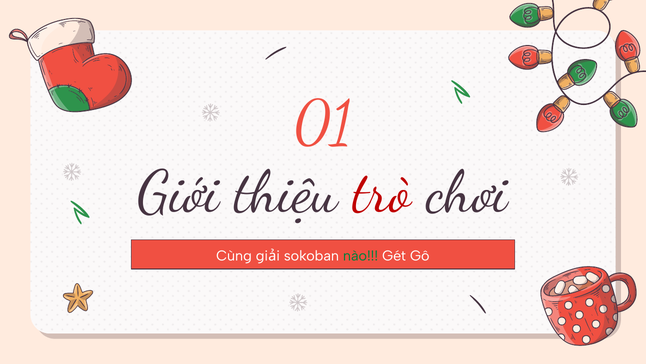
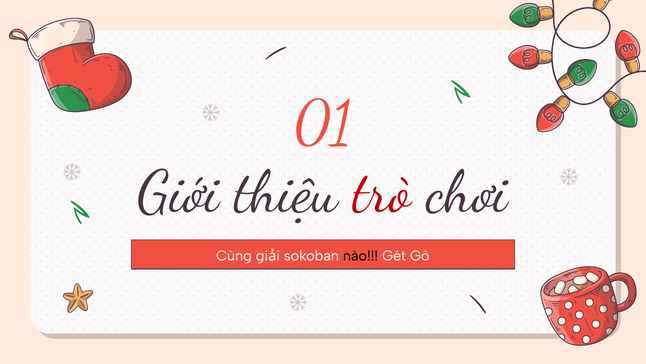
nào colour: green -> black
